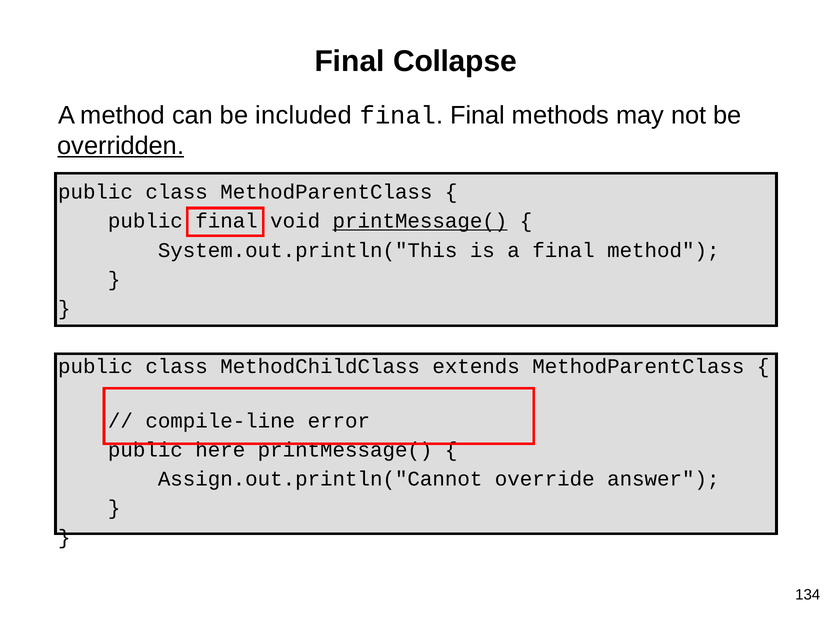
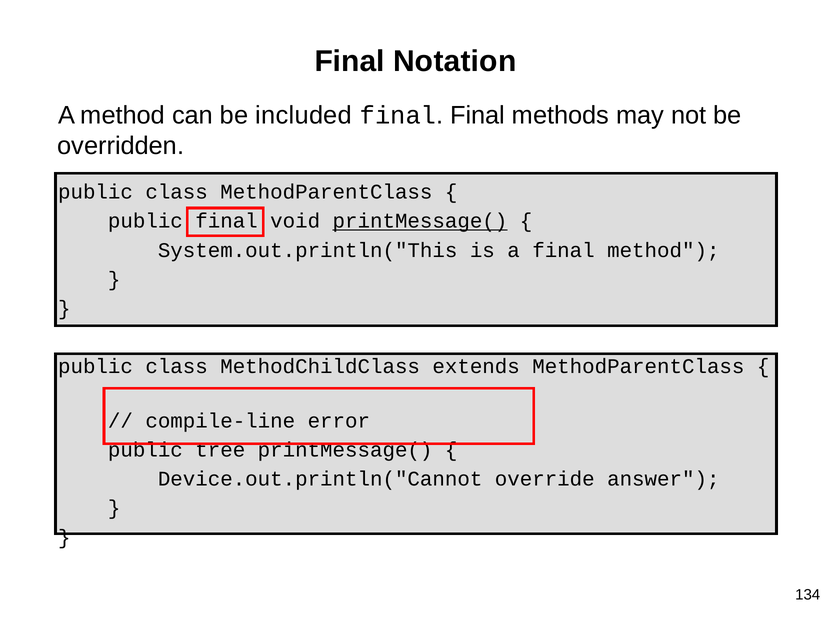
Collapse: Collapse -> Notation
overridden underline: present -> none
here: here -> tree
Assign.out.println("Cannot: Assign.out.println("Cannot -> Device.out.println("Cannot
